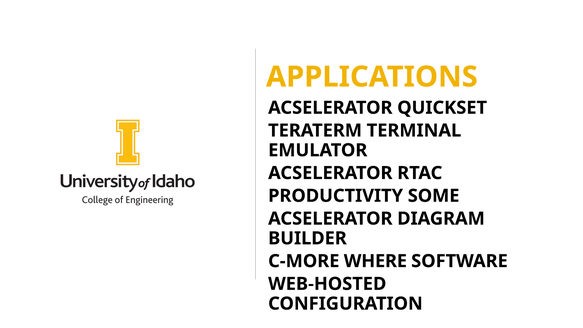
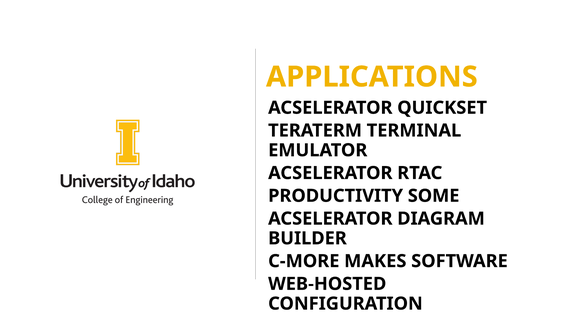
WHERE: WHERE -> MAKES
